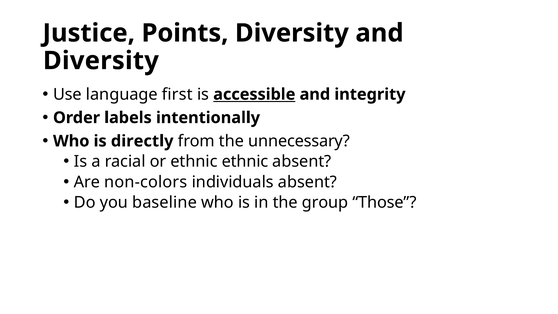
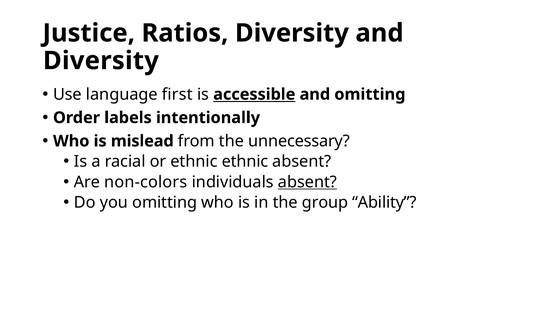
Points: Points -> Ratios
and integrity: integrity -> omitting
directly: directly -> mislead
absent at (307, 182) underline: none -> present
you baseline: baseline -> omitting
Those: Those -> Ability
